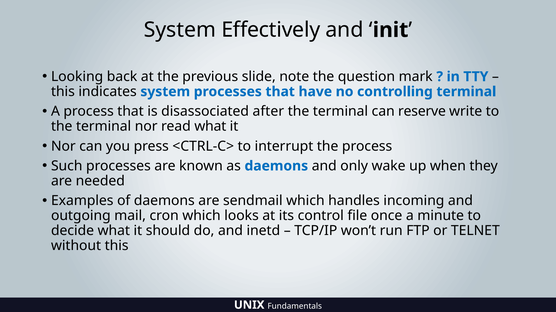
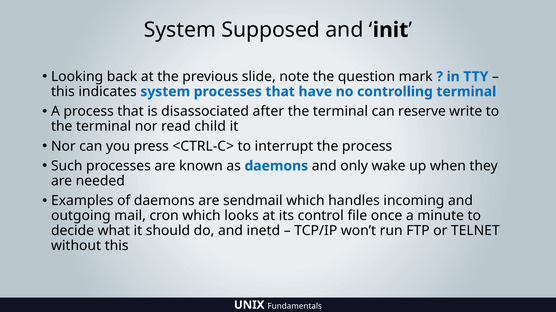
Effectively: Effectively -> Supposed
read what: what -> child
